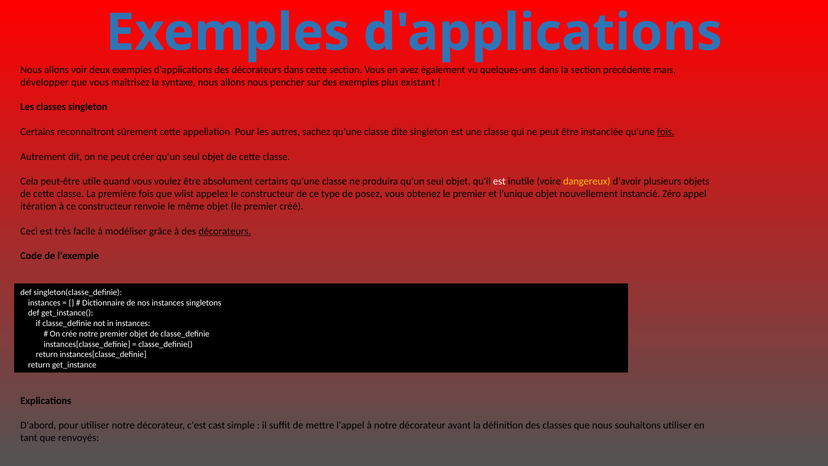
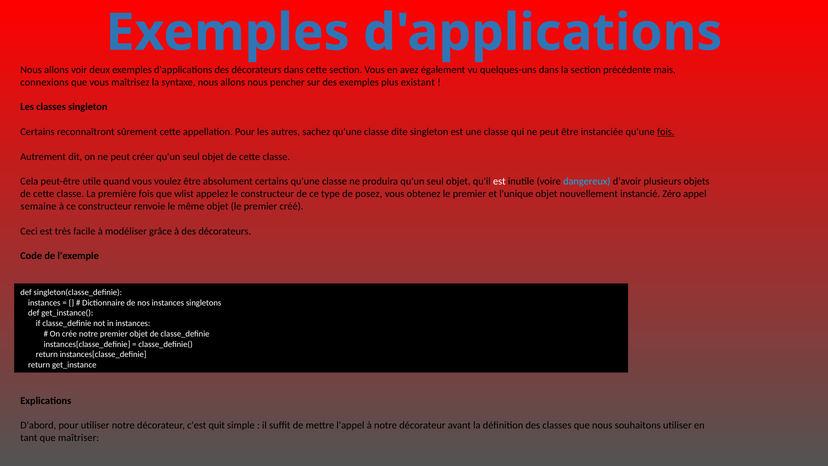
développer: développer -> connexions
dangereux colour: yellow -> light blue
itération: itération -> semaine
décorateurs at (225, 231) underline: present -> none
cast: cast -> quit
renvoyés: renvoyés -> maîtriser
